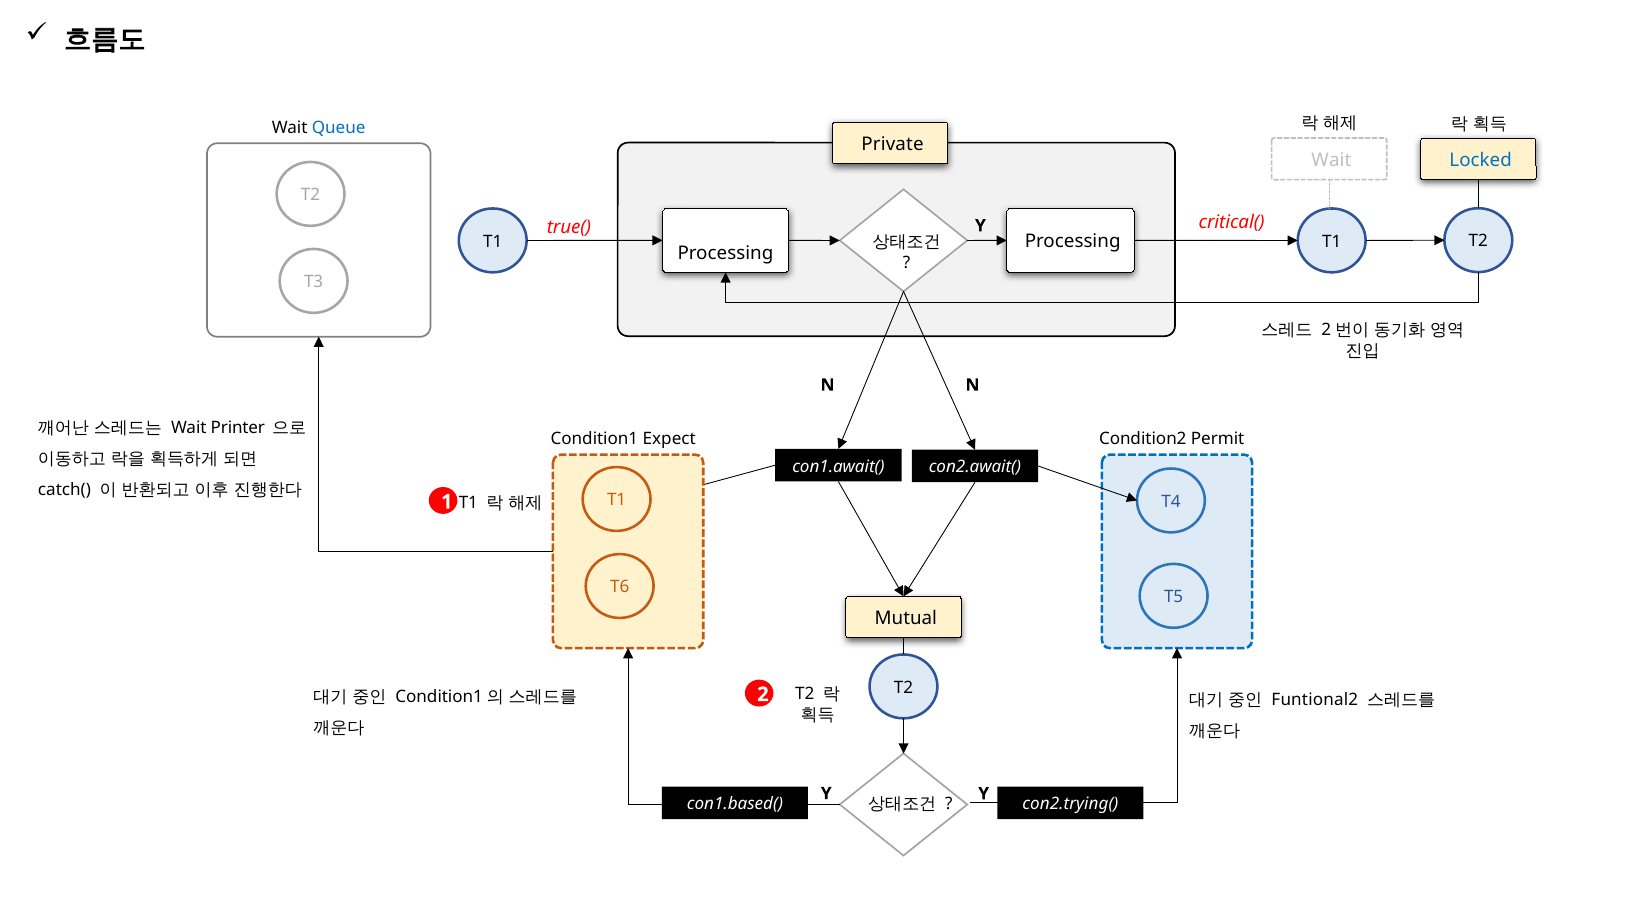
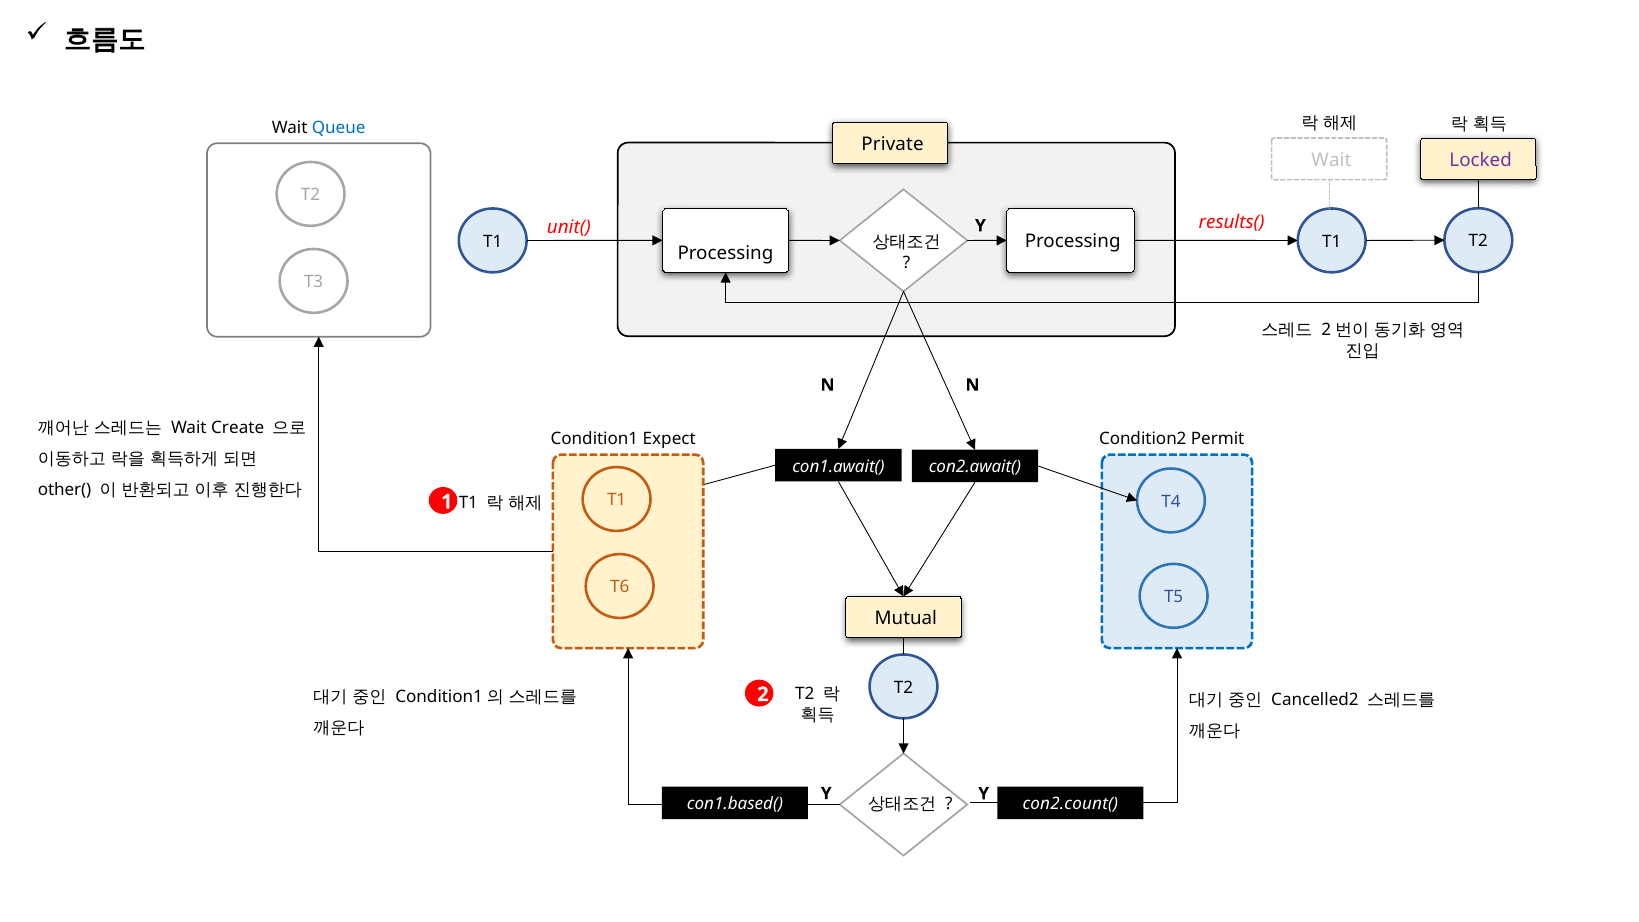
Locked colour: blue -> purple
critical(: critical( -> results(
true(: true( -> unit(
Printer: Printer -> Create
catch(: catch( -> other(
Funtional2: Funtional2 -> Cancelled2
con2.trying(: con2.trying( -> con2.count(
